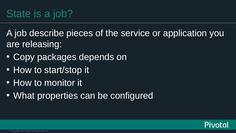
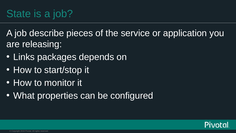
Copy: Copy -> Links
